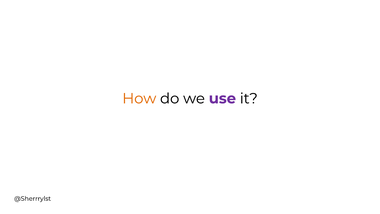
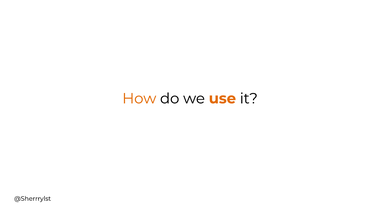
use colour: purple -> orange
